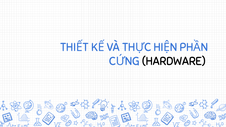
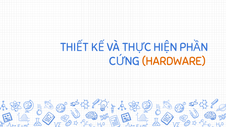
HARDWARE colour: black -> orange
